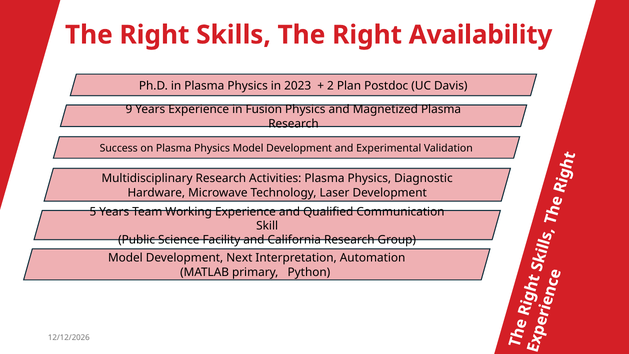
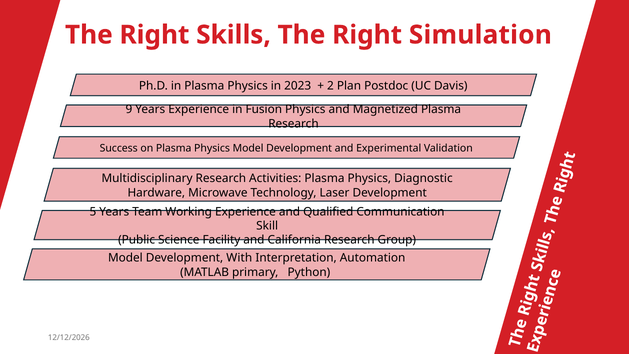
Availability: Availability -> Simulation
Next: Next -> With
